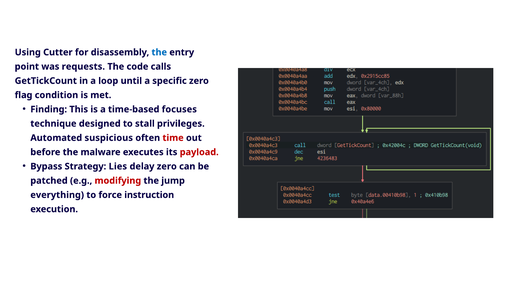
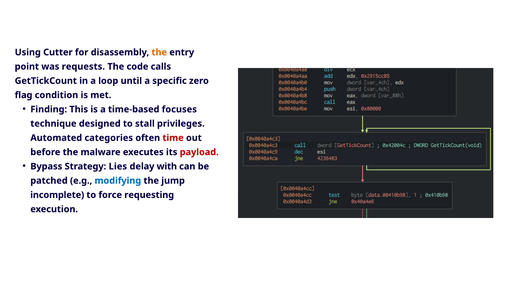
the at (159, 52) colour: blue -> orange
suspicious: suspicious -> categories
delay zero: zero -> with
modifying colour: red -> blue
everything: everything -> incomplete
instruction: instruction -> requesting
